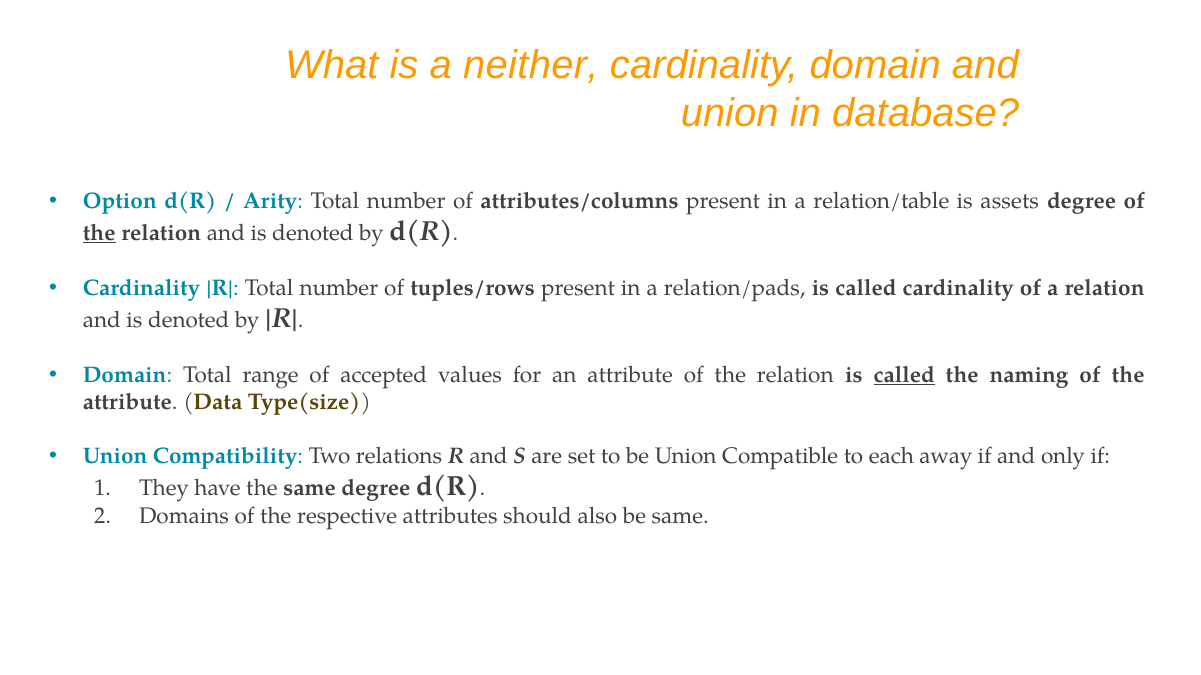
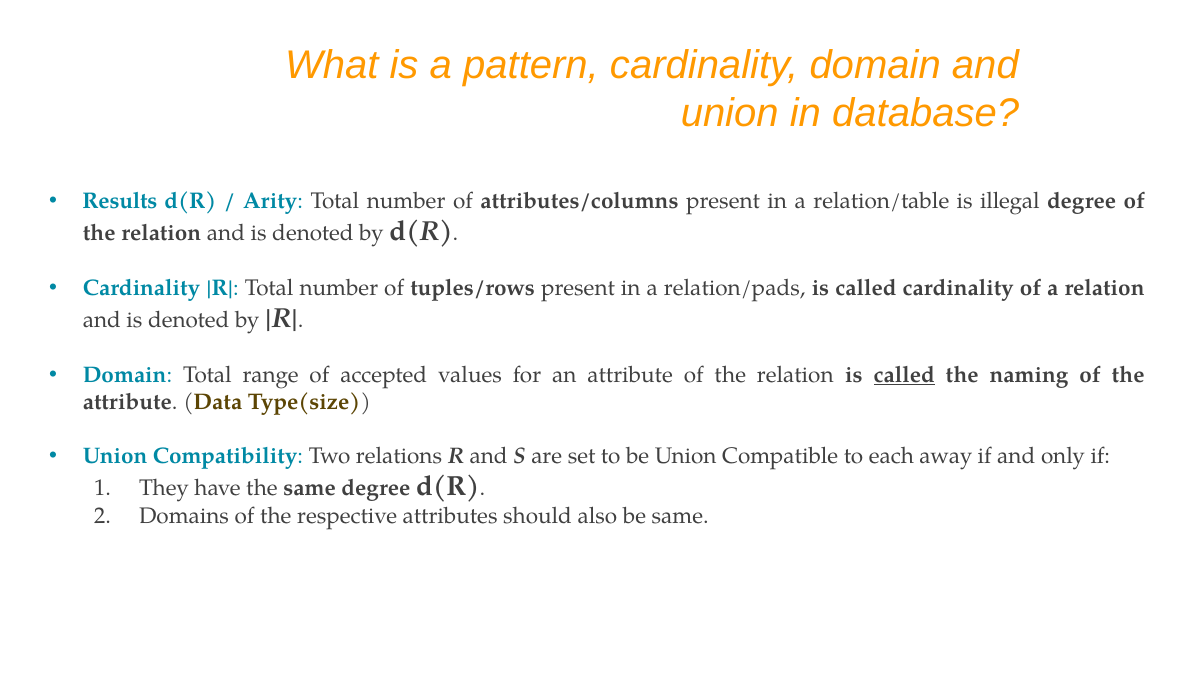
neither: neither -> pattern
Option: Option -> Results
assets: assets -> illegal
the at (99, 233) underline: present -> none
